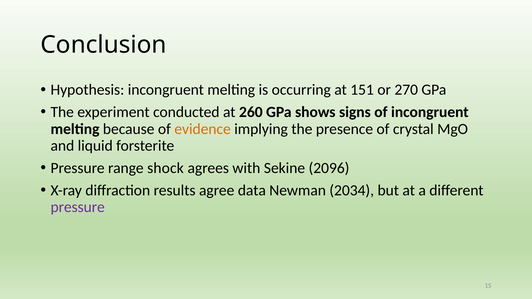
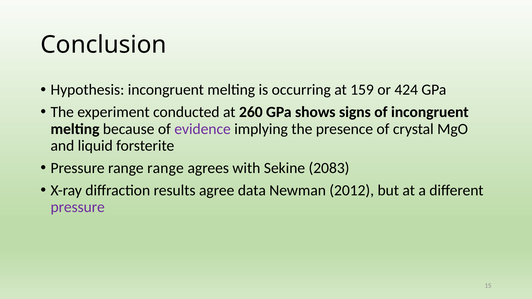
151: 151 -> 159
270: 270 -> 424
evidence colour: orange -> purple
range shock: shock -> range
2096: 2096 -> 2083
2034: 2034 -> 2012
